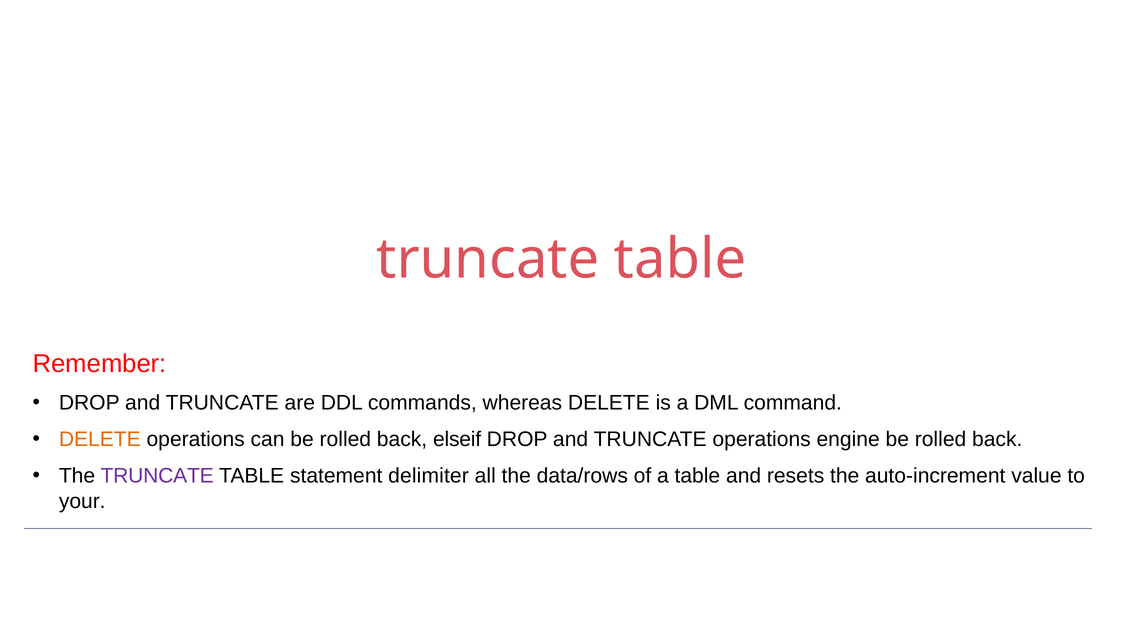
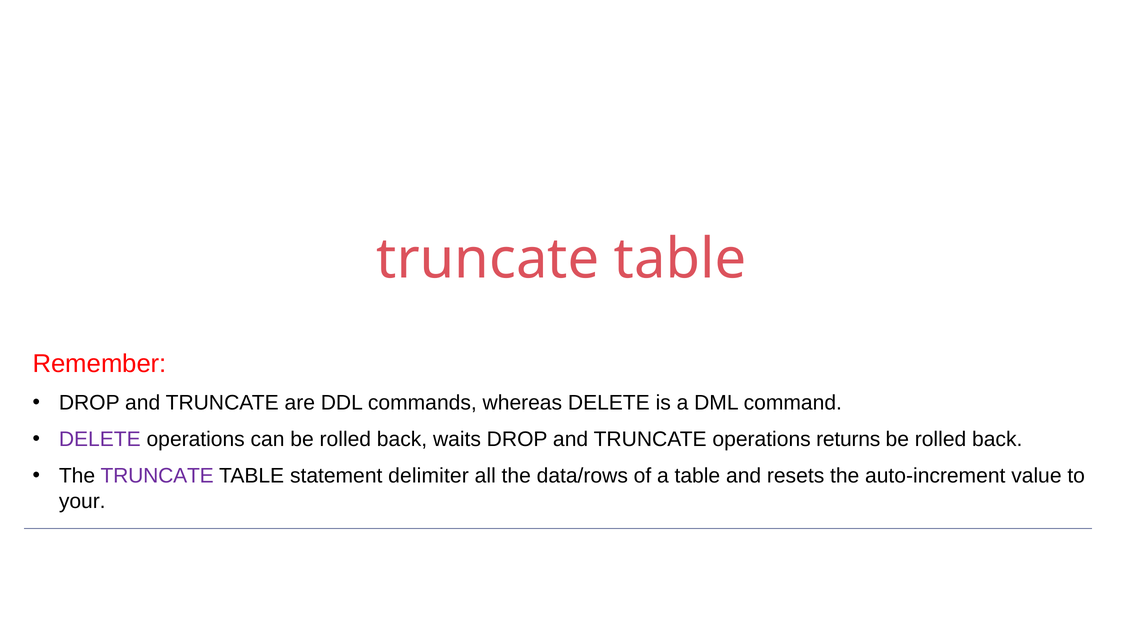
DELETE at (100, 439) colour: orange -> purple
elseif: elseif -> waits
engine: engine -> returns
